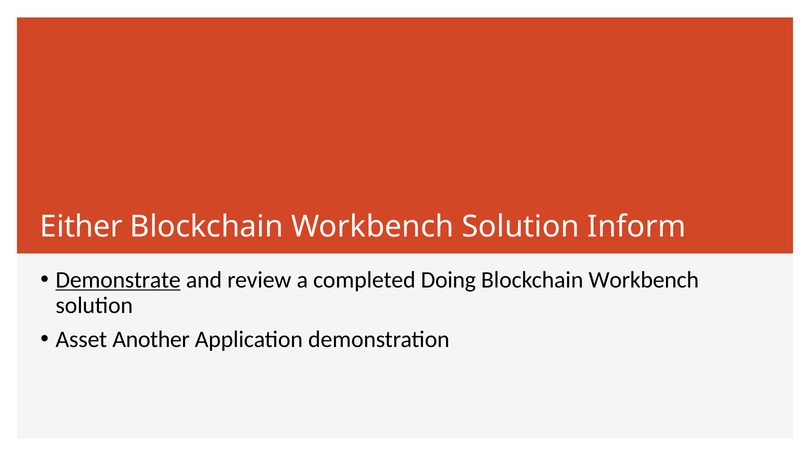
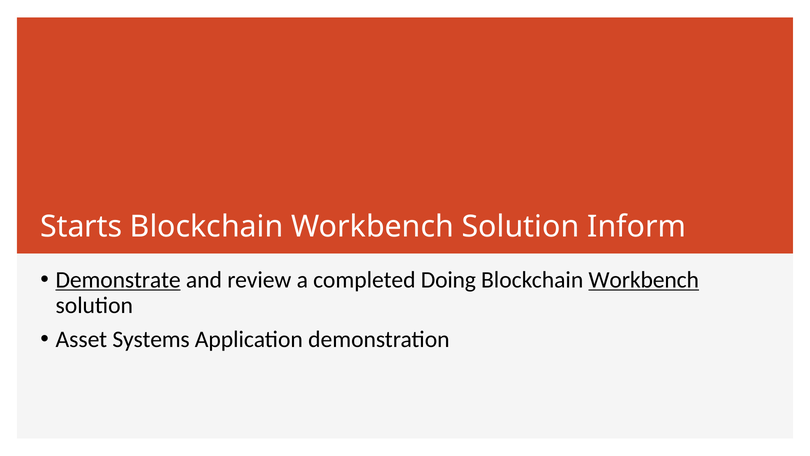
Either: Either -> Starts
Workbench at (644, 280) underline: none -> present
Another: Another -> Systems
